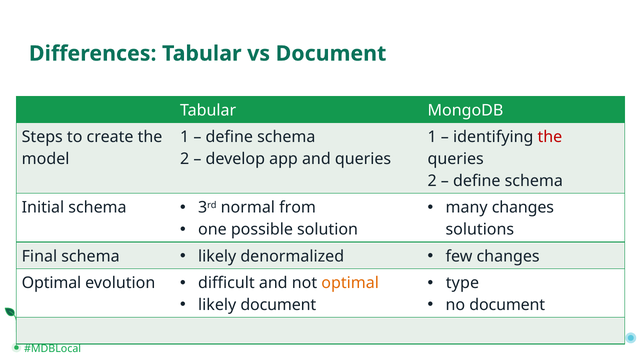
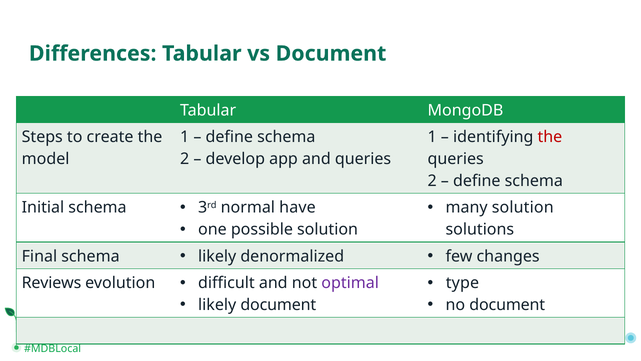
many changes: changes -> solution
from: from -> have
Optimal at (51, 283): Optimal -> Reviews
optimal at (350, 283) colour: orange -> purple
